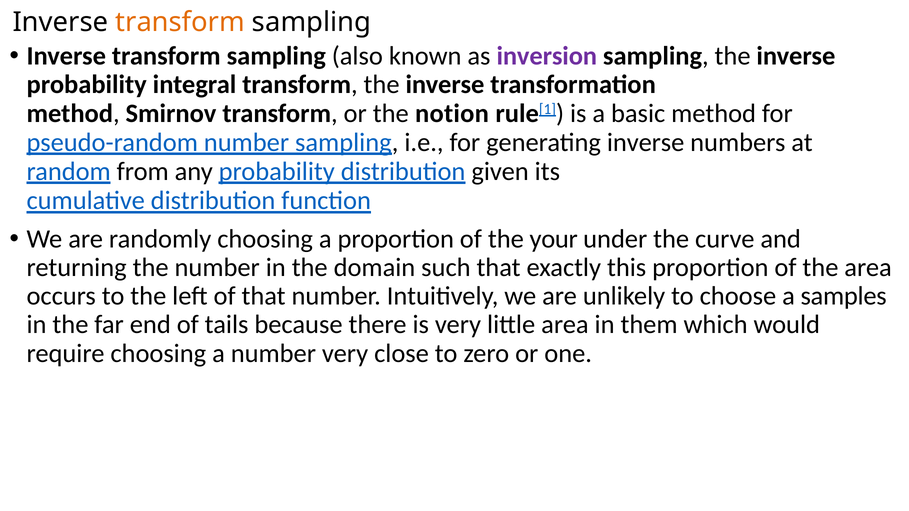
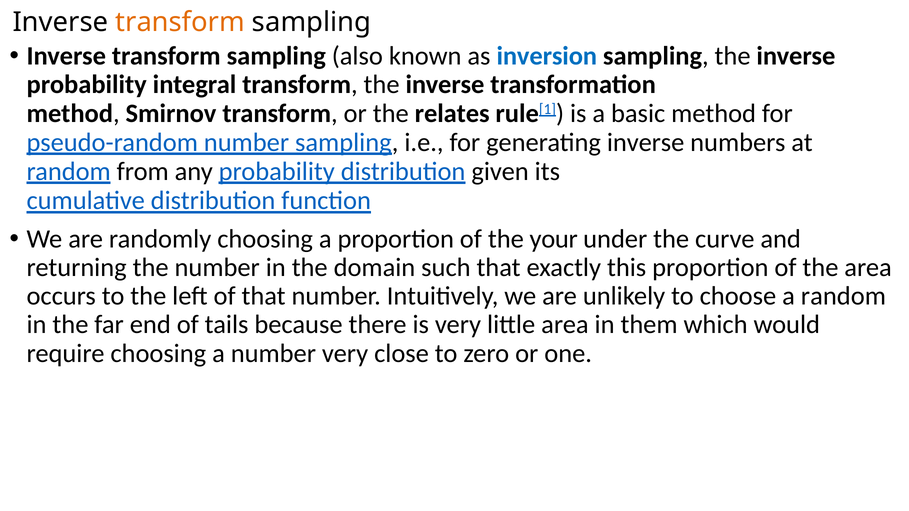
inversion colour: purple -> blue
notion: notion -> relates
a samples: samples -> random
